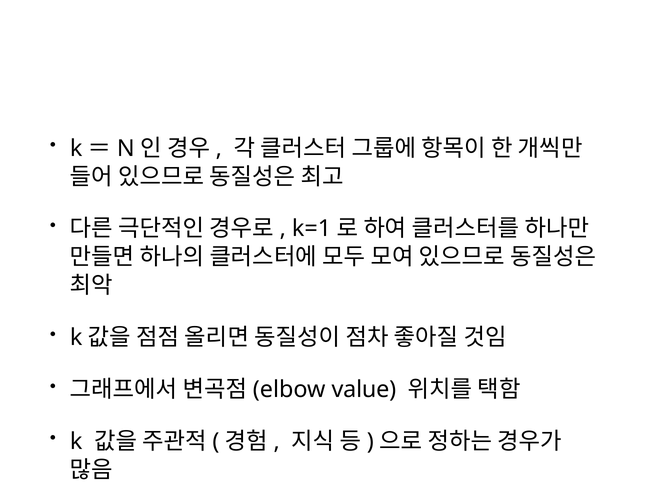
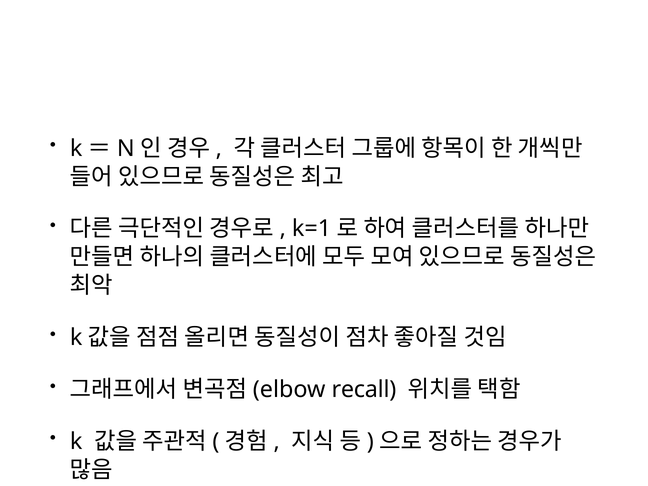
value: value -> recall
